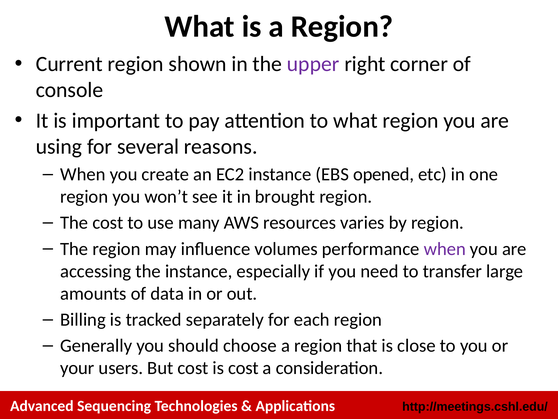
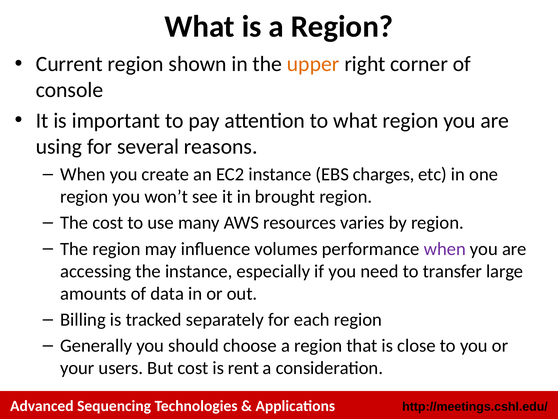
upper colour: purple -> orange
opened: opened -> charges
is cost: cost -> rent
